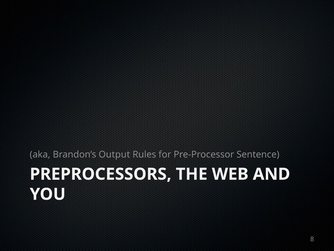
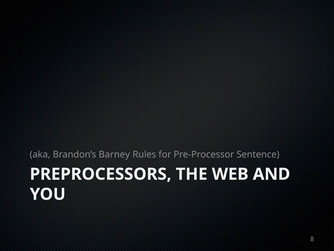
Output: Output -> Barney
